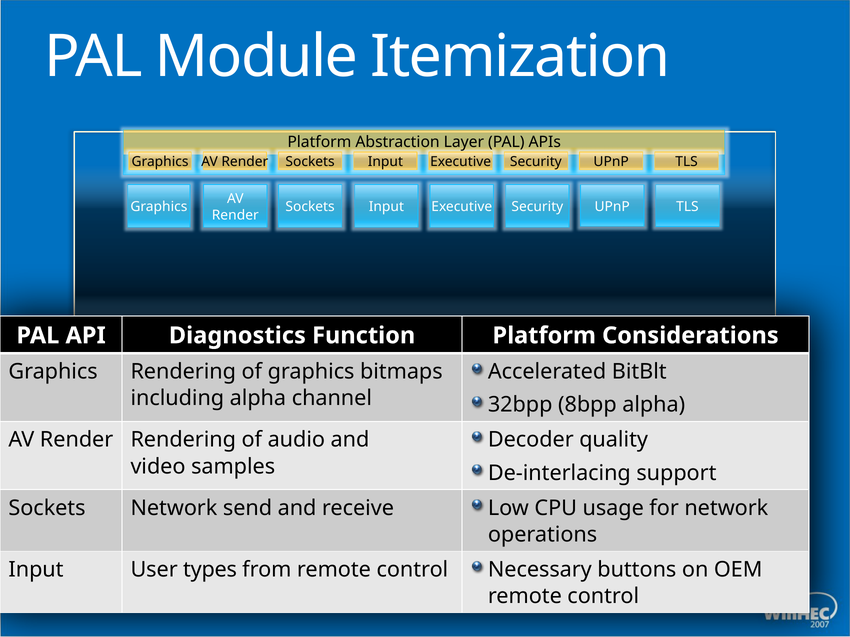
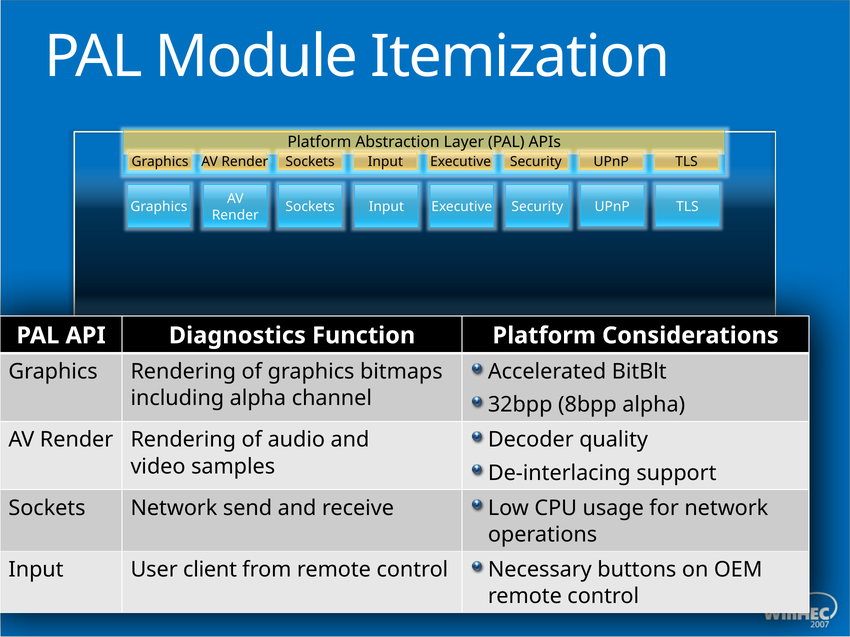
types: types -> client
